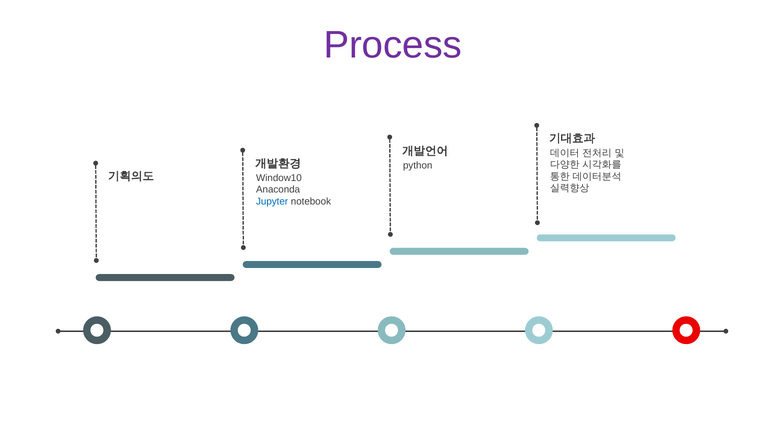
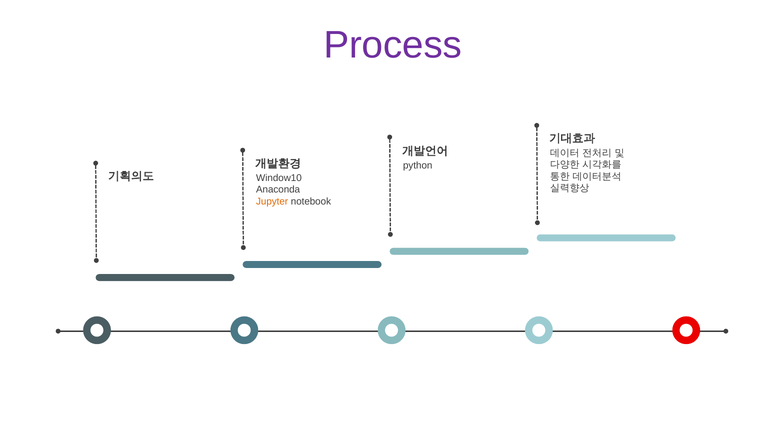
Jupyter colour: blue -> orange
